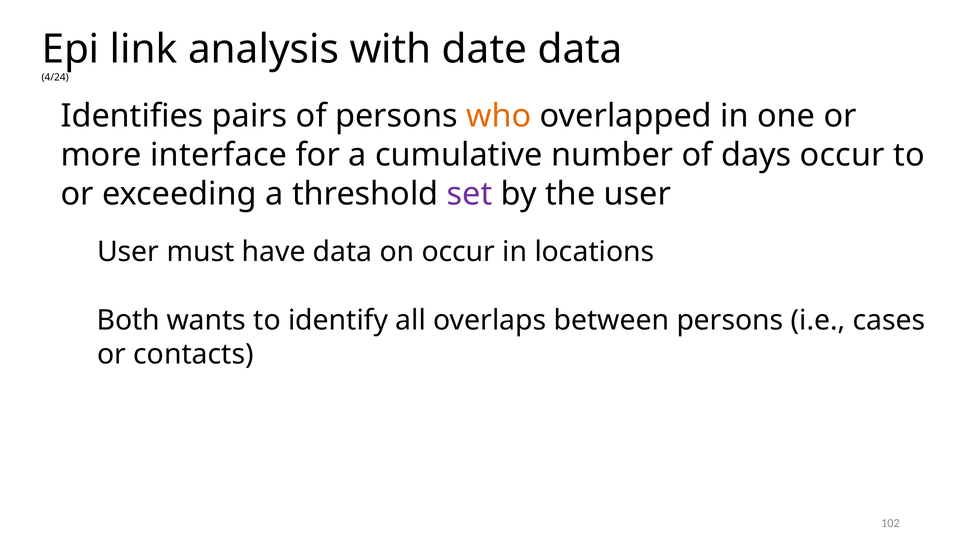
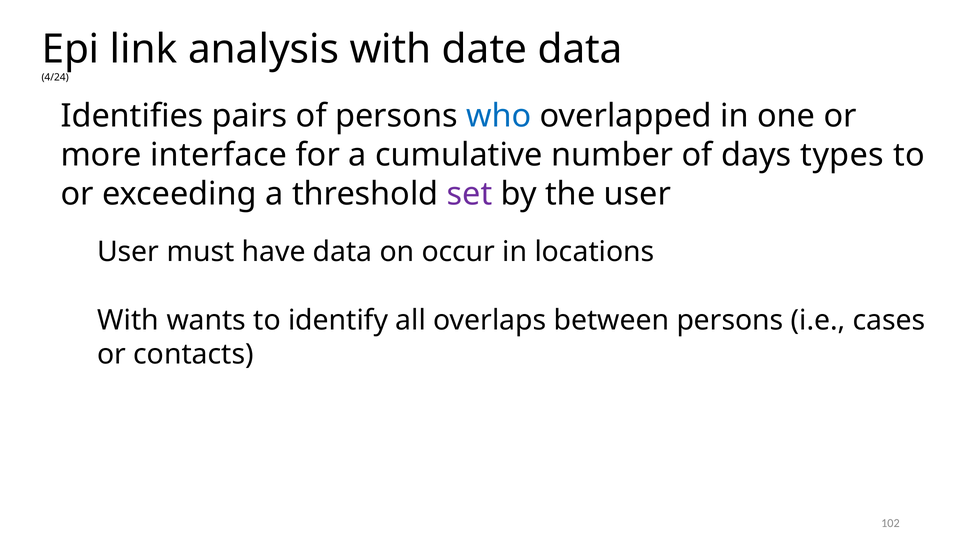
who colour: orange -> blue
days occur: occur -> types
Both at (128, 320): Both -> With
